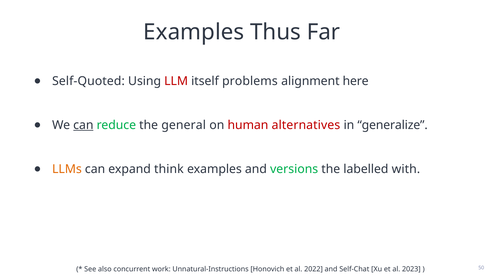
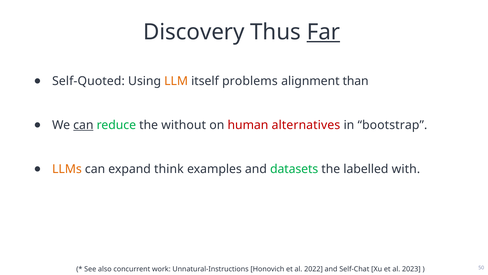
Examples at (194, 32): Examples -> Discovery
Far underline: none -> present
LLM colour: red -> orange
here: here -> than
general: general -> without
generalize: generalize -> bootstrap
versions: versions -> datasets
